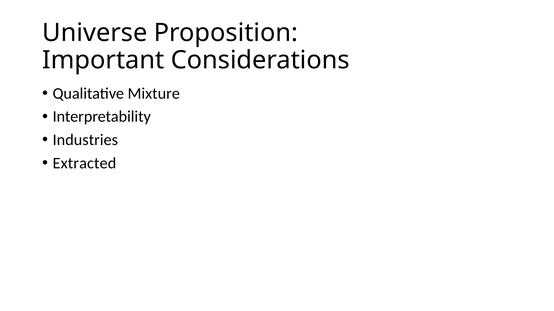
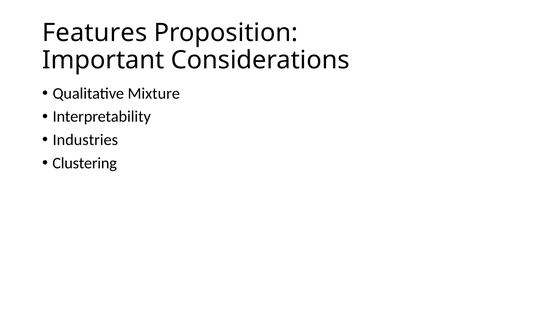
Universe: Universe -> Features
Extracted: Extracted -> Clustering
